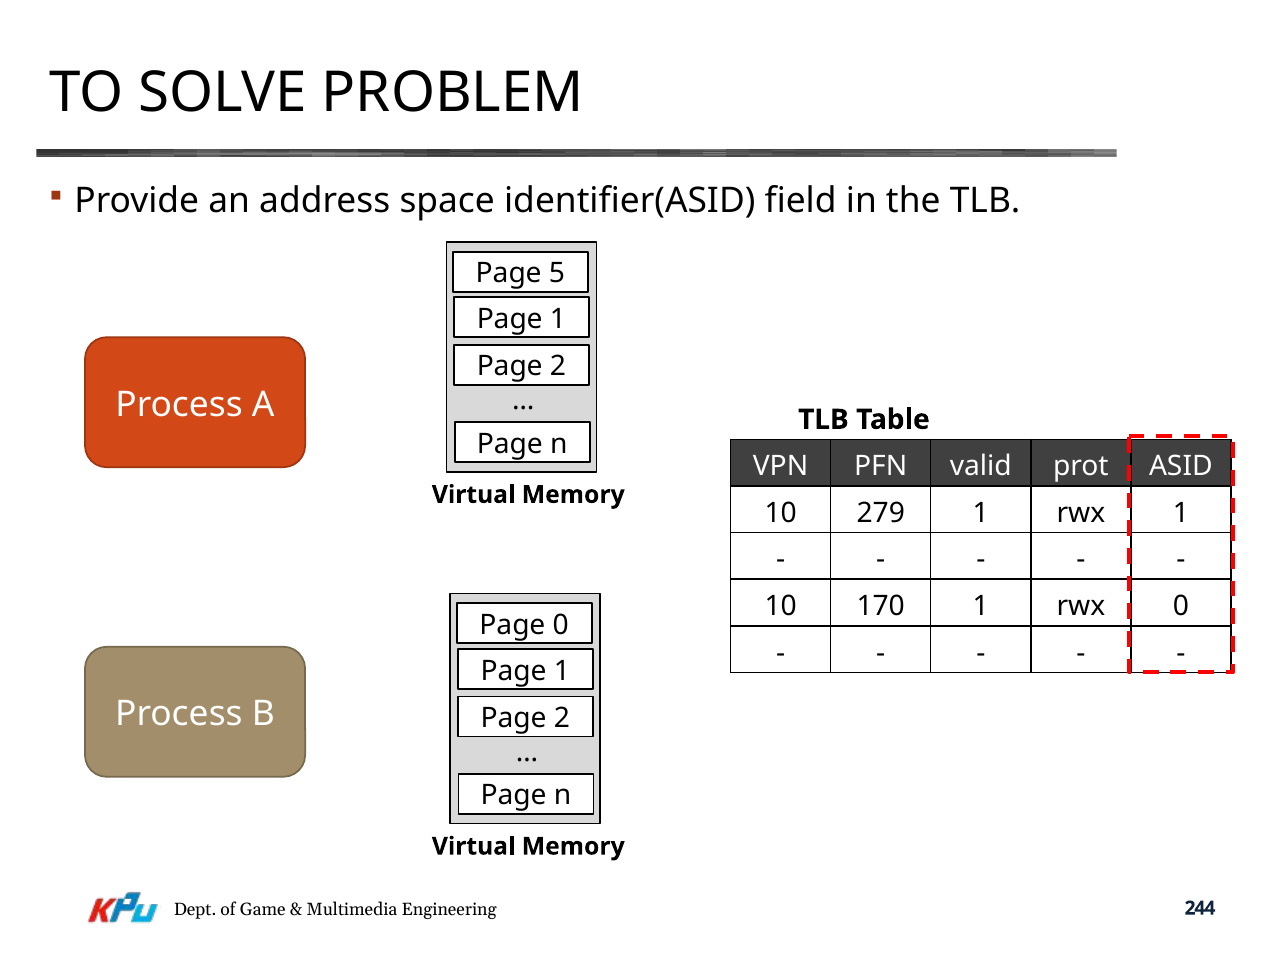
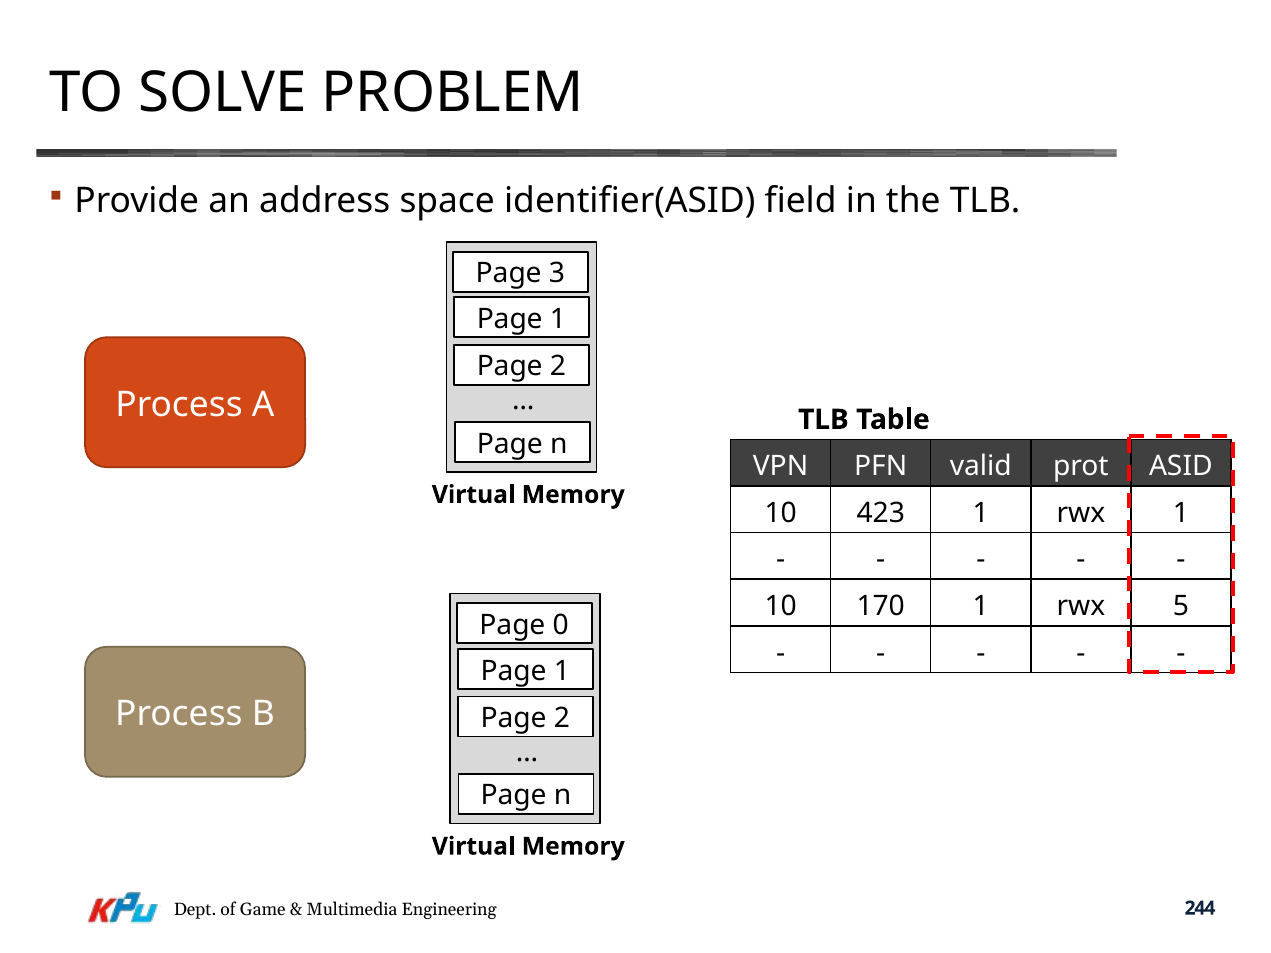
5: 5 -> 3
279: 279 -> 423
rwx 0: 0 -> 5
